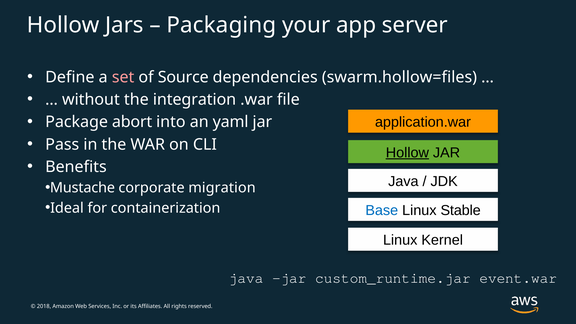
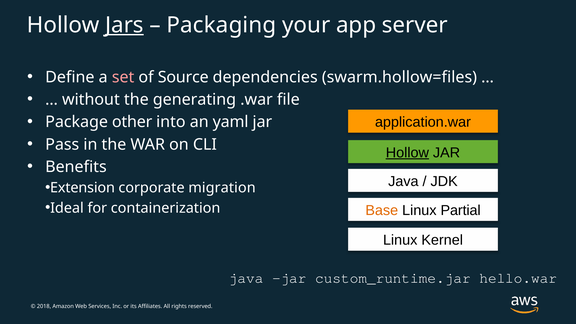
Jars underline: none -> present
integration: integration -> generating
abort: abort -> other
Mustache: Mustache -> Extension
Base colour: blue -> orange
Stable: Stable -> Partial
event.war: event.war -> hello.war
